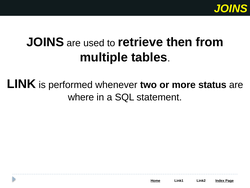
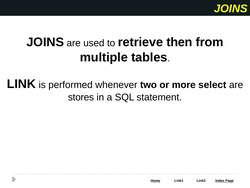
status: status -> select
where: where -> stores
